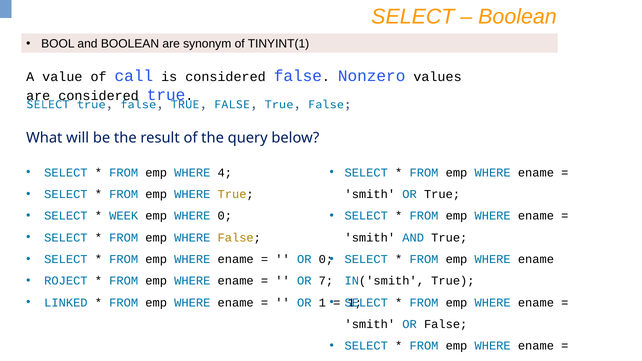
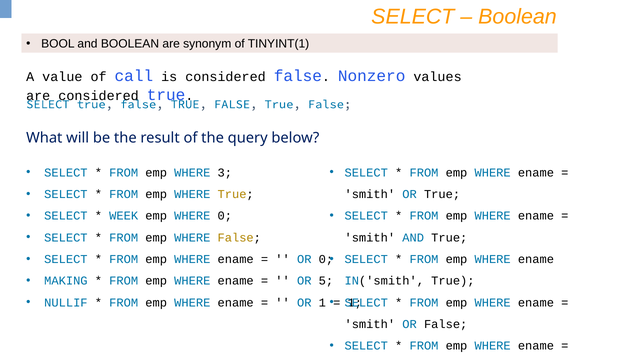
4: 4 -> 3
ROJECT: ROJECT -> MAKING
7: 7 -> 5
LINKED: LINKED -> NULLIF
